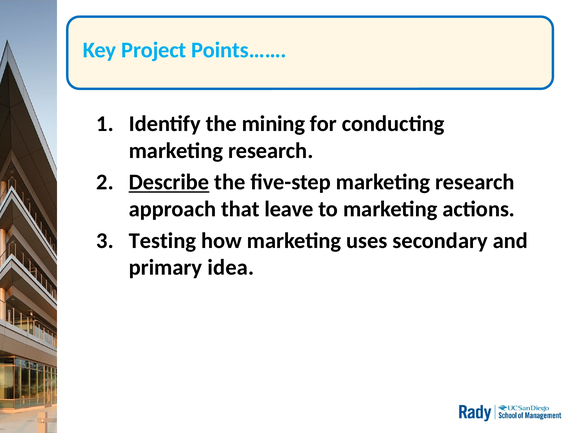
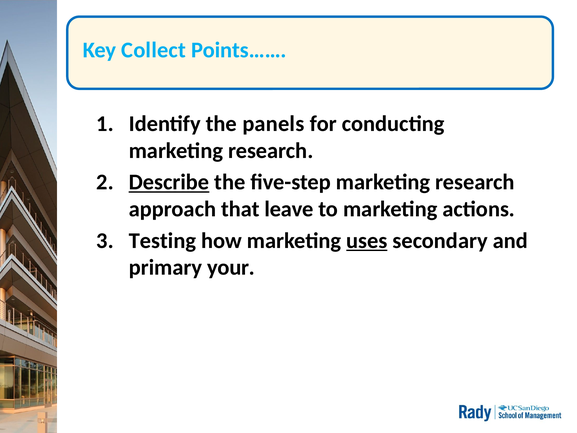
Project: Project -> Collect
mining: mining -> panels
uses underline: none -> present
idea: idea -> your
